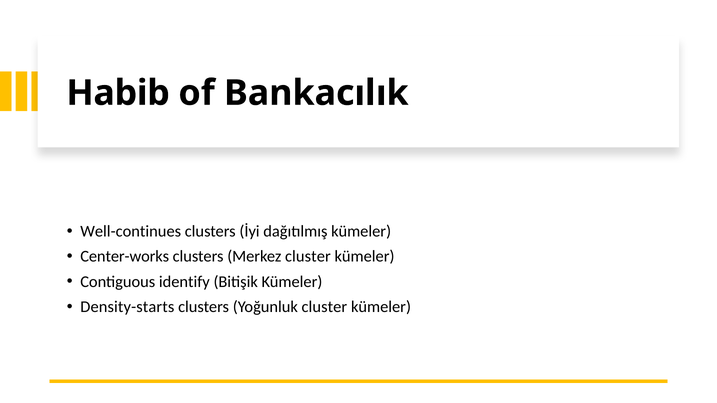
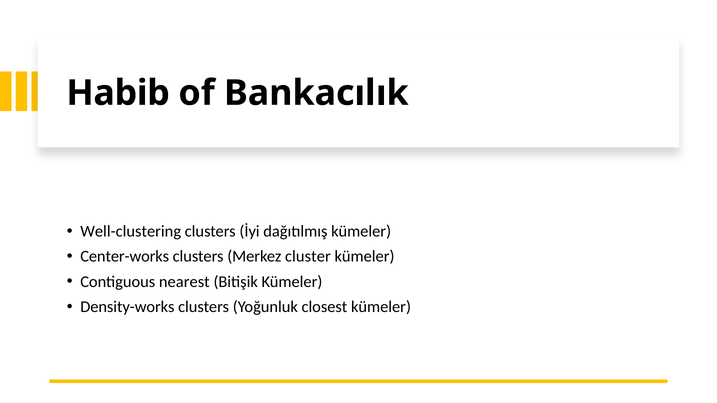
Well-continues: Well-continues -> Well-clustering
identify: identify -> nearest
Density-starts: Density-starts -> Density-works
Yoğunluk cluster: cluster -> closest
